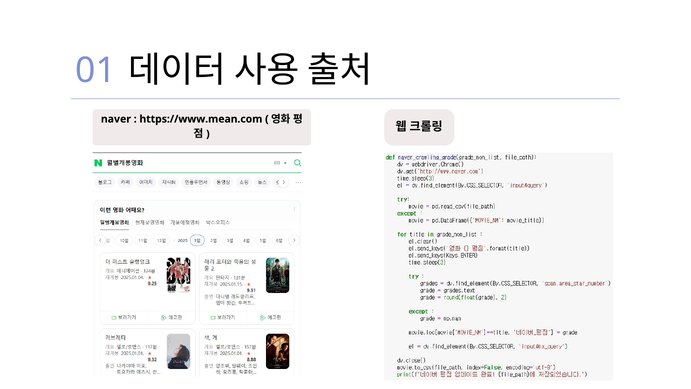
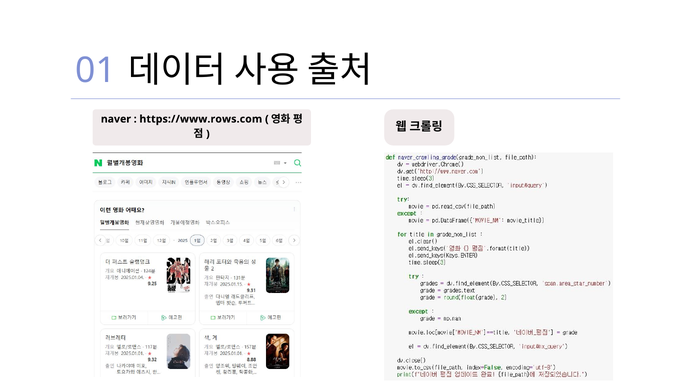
https://www.mean.com: https://www.mean.com -> https://www.rows.com
